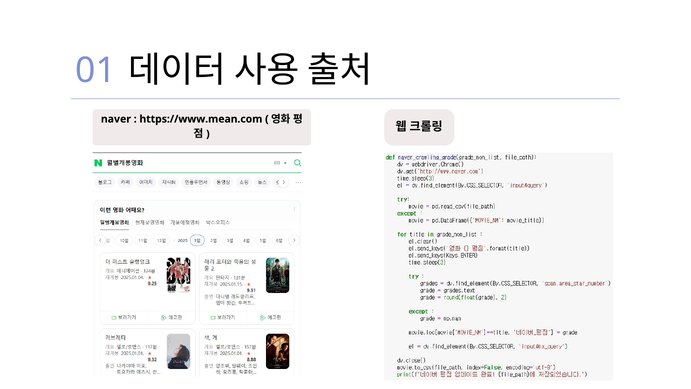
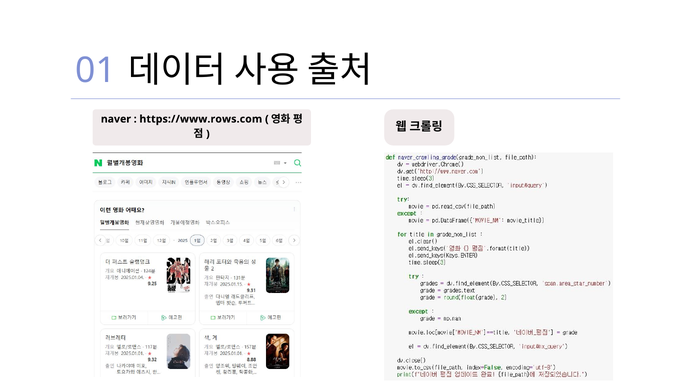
https://www.mean.com: https://www.mean.com -> https://www.rows.com
